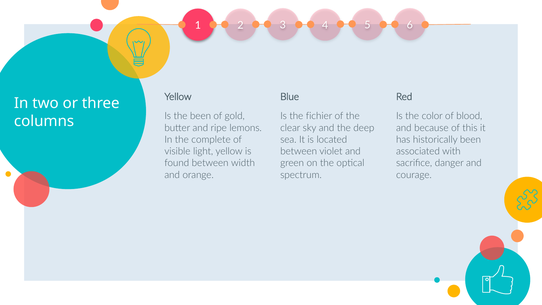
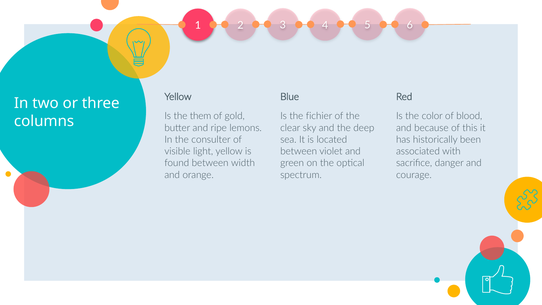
the been: been -> them
complete: complete -> consulter
